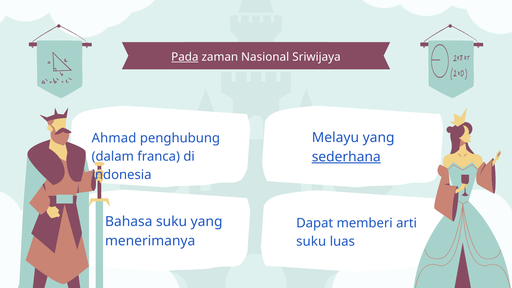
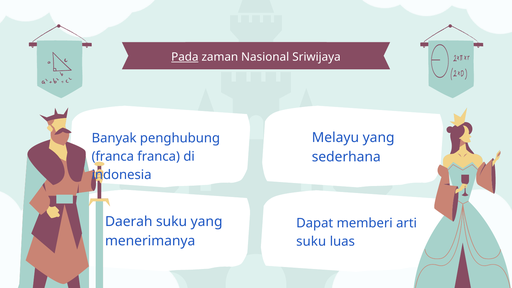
Ahmad: Ahmad -> Banyak
dalam at (113, 157): dalam -> franca
sederhana underline: present -> none
Bahasa: Bahasa -> Daerah
